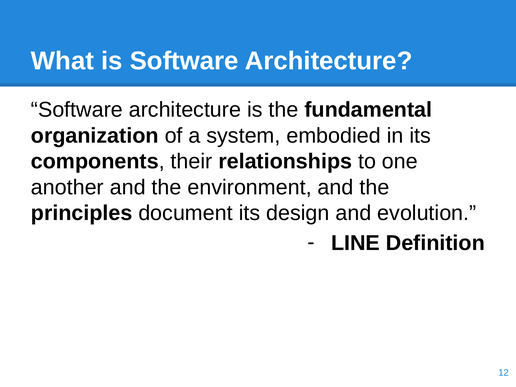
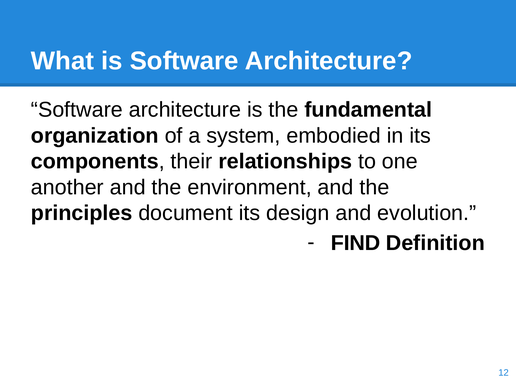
LINE: LINE -> FIND
